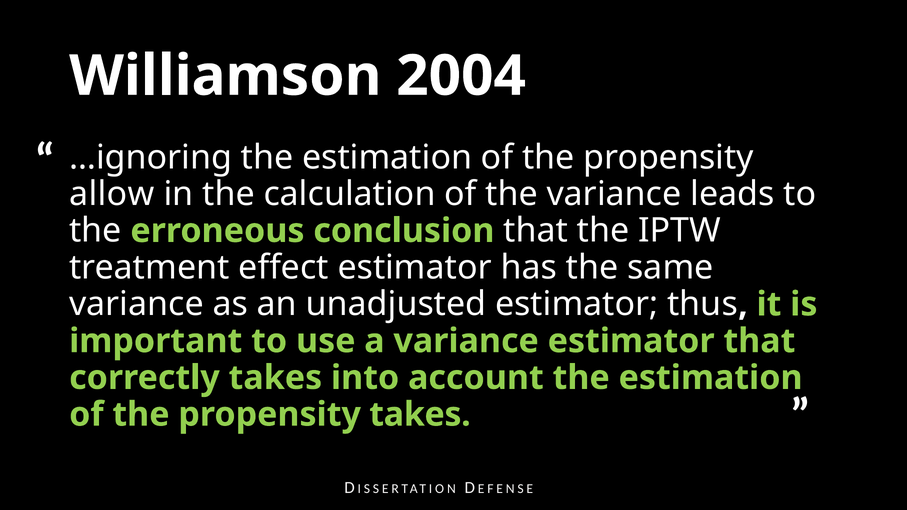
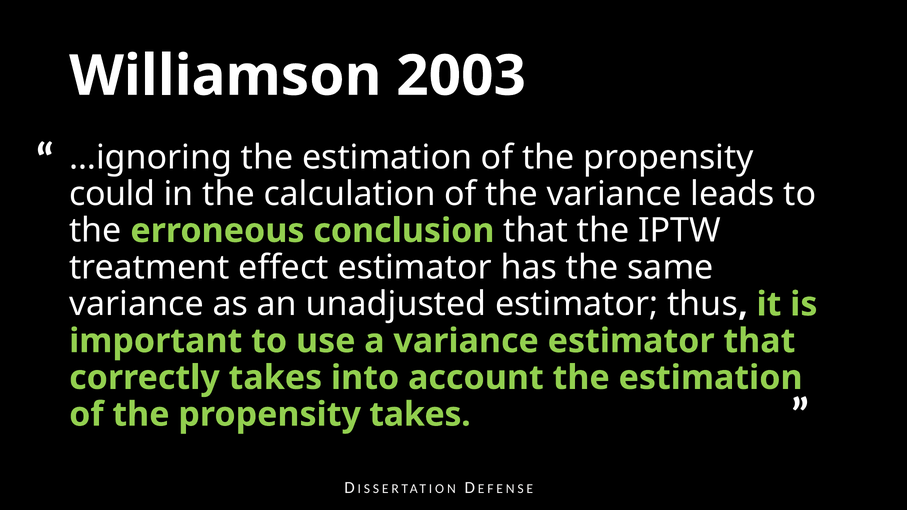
2004: 2004 -> 2003
allow: allow -> could
